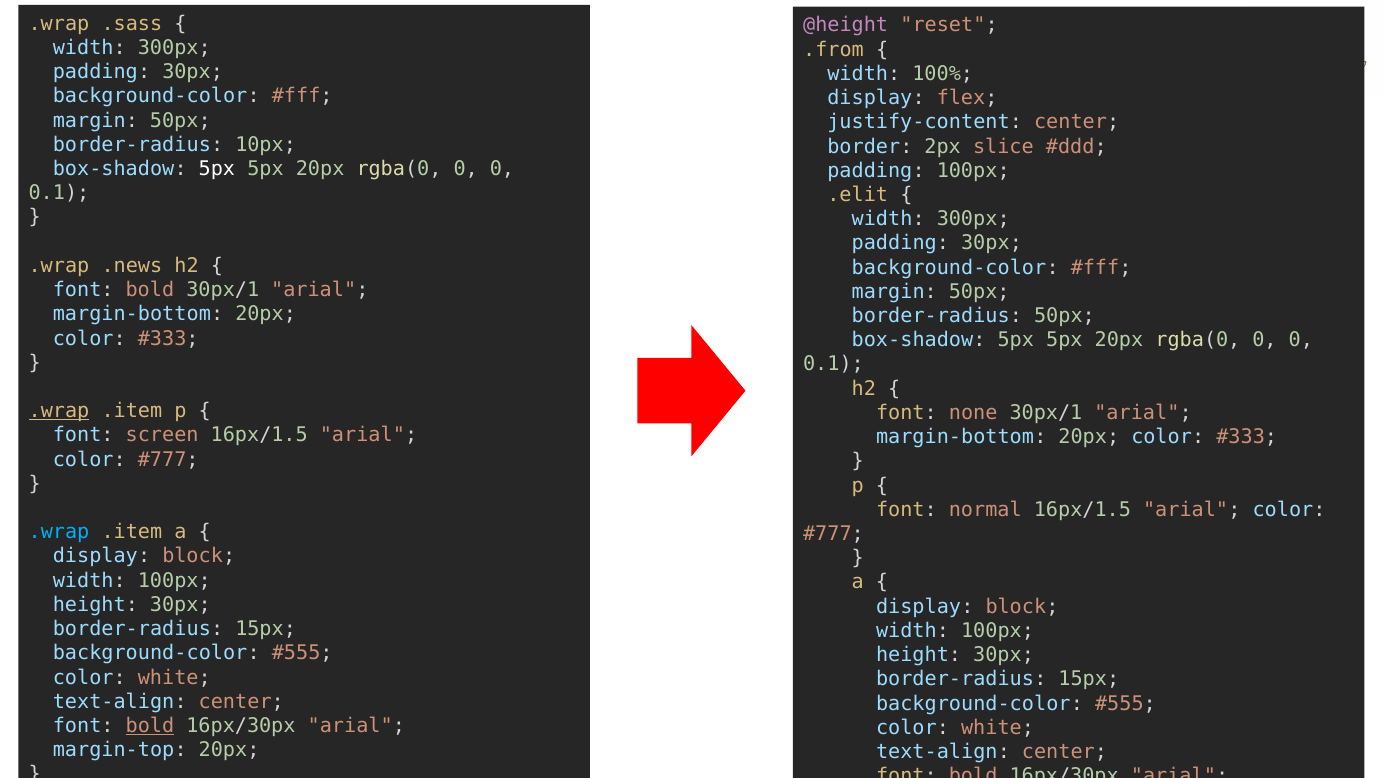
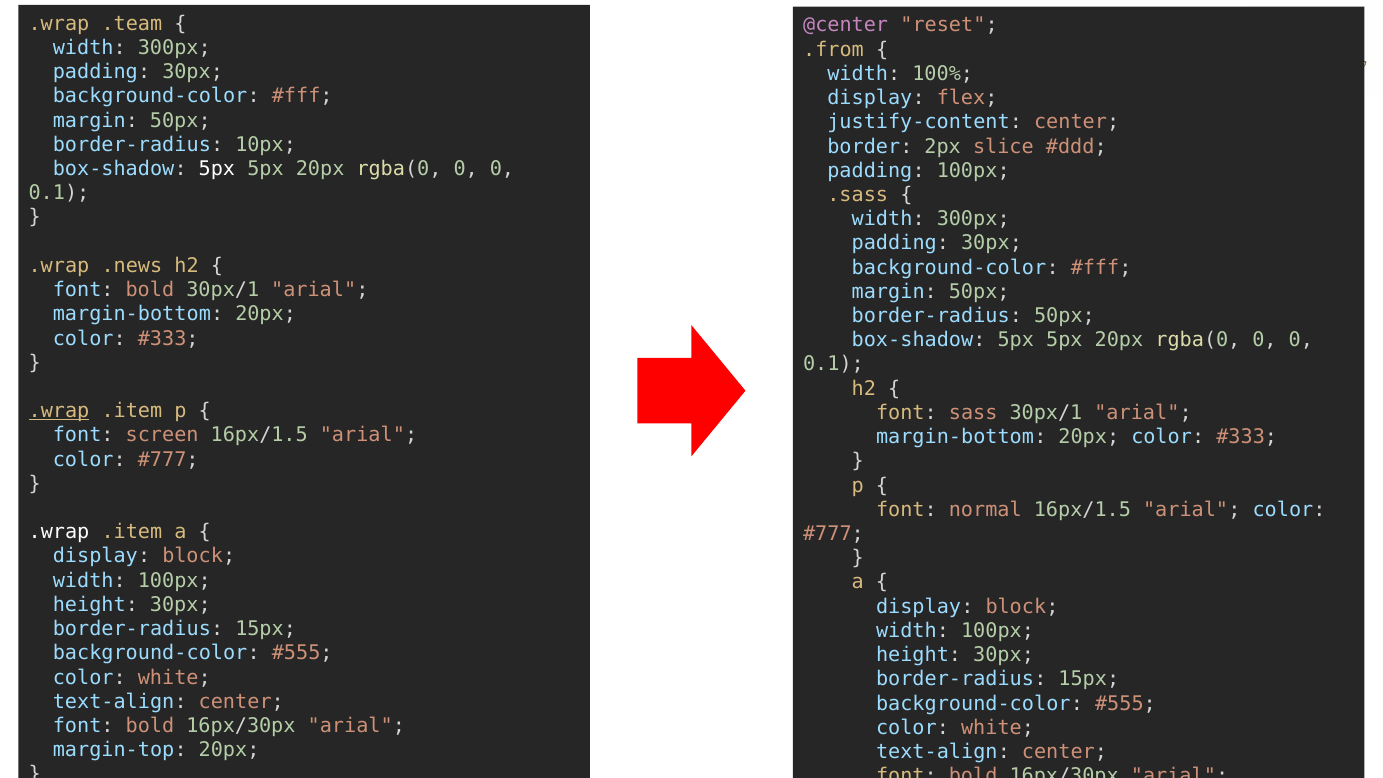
.sass: .sass -> .team
@height: @height -> @center
.elit: .elit -> .sass
none: none -> sass
.wrap at (59, 532) colour: light blue -> white
bold at (150, 726) underline: present -> none
